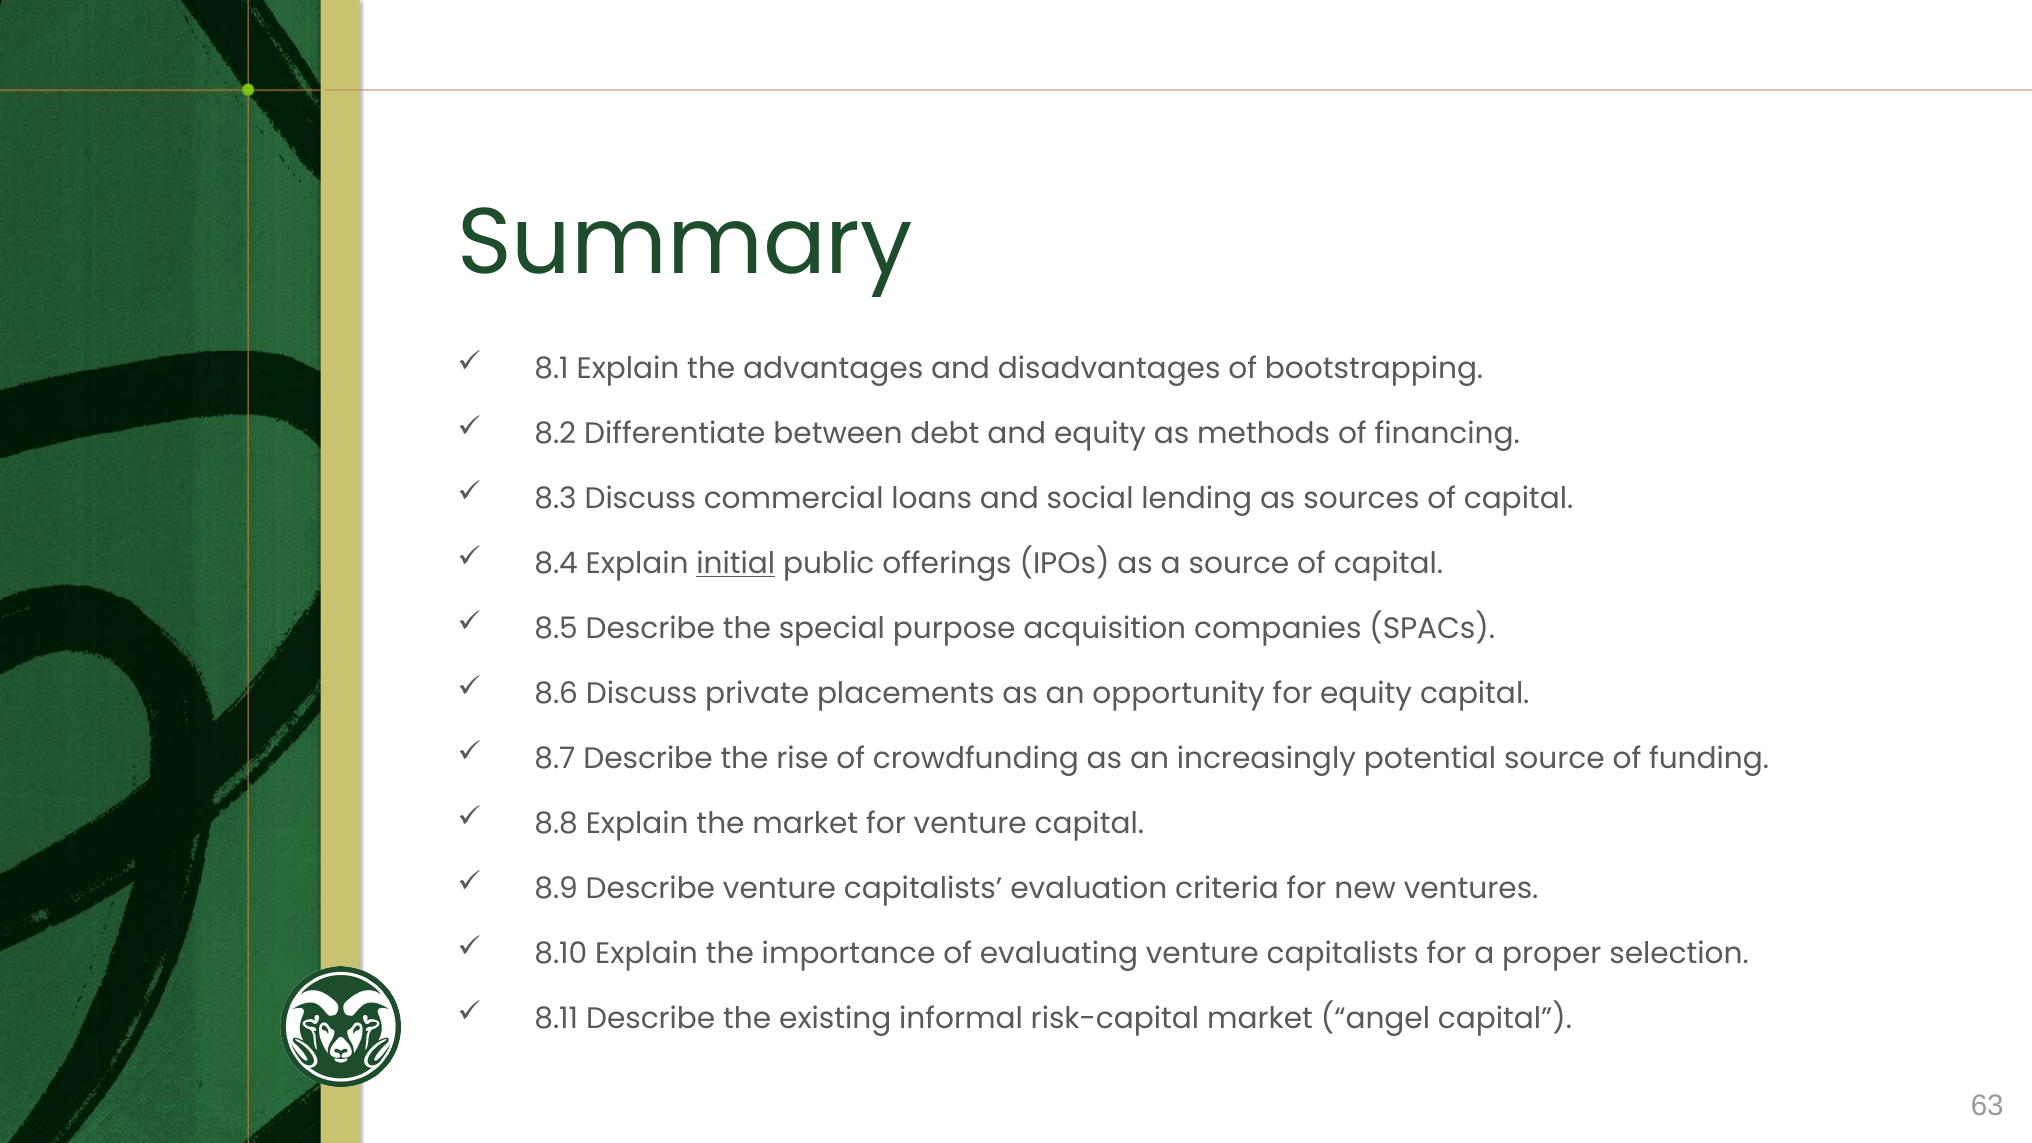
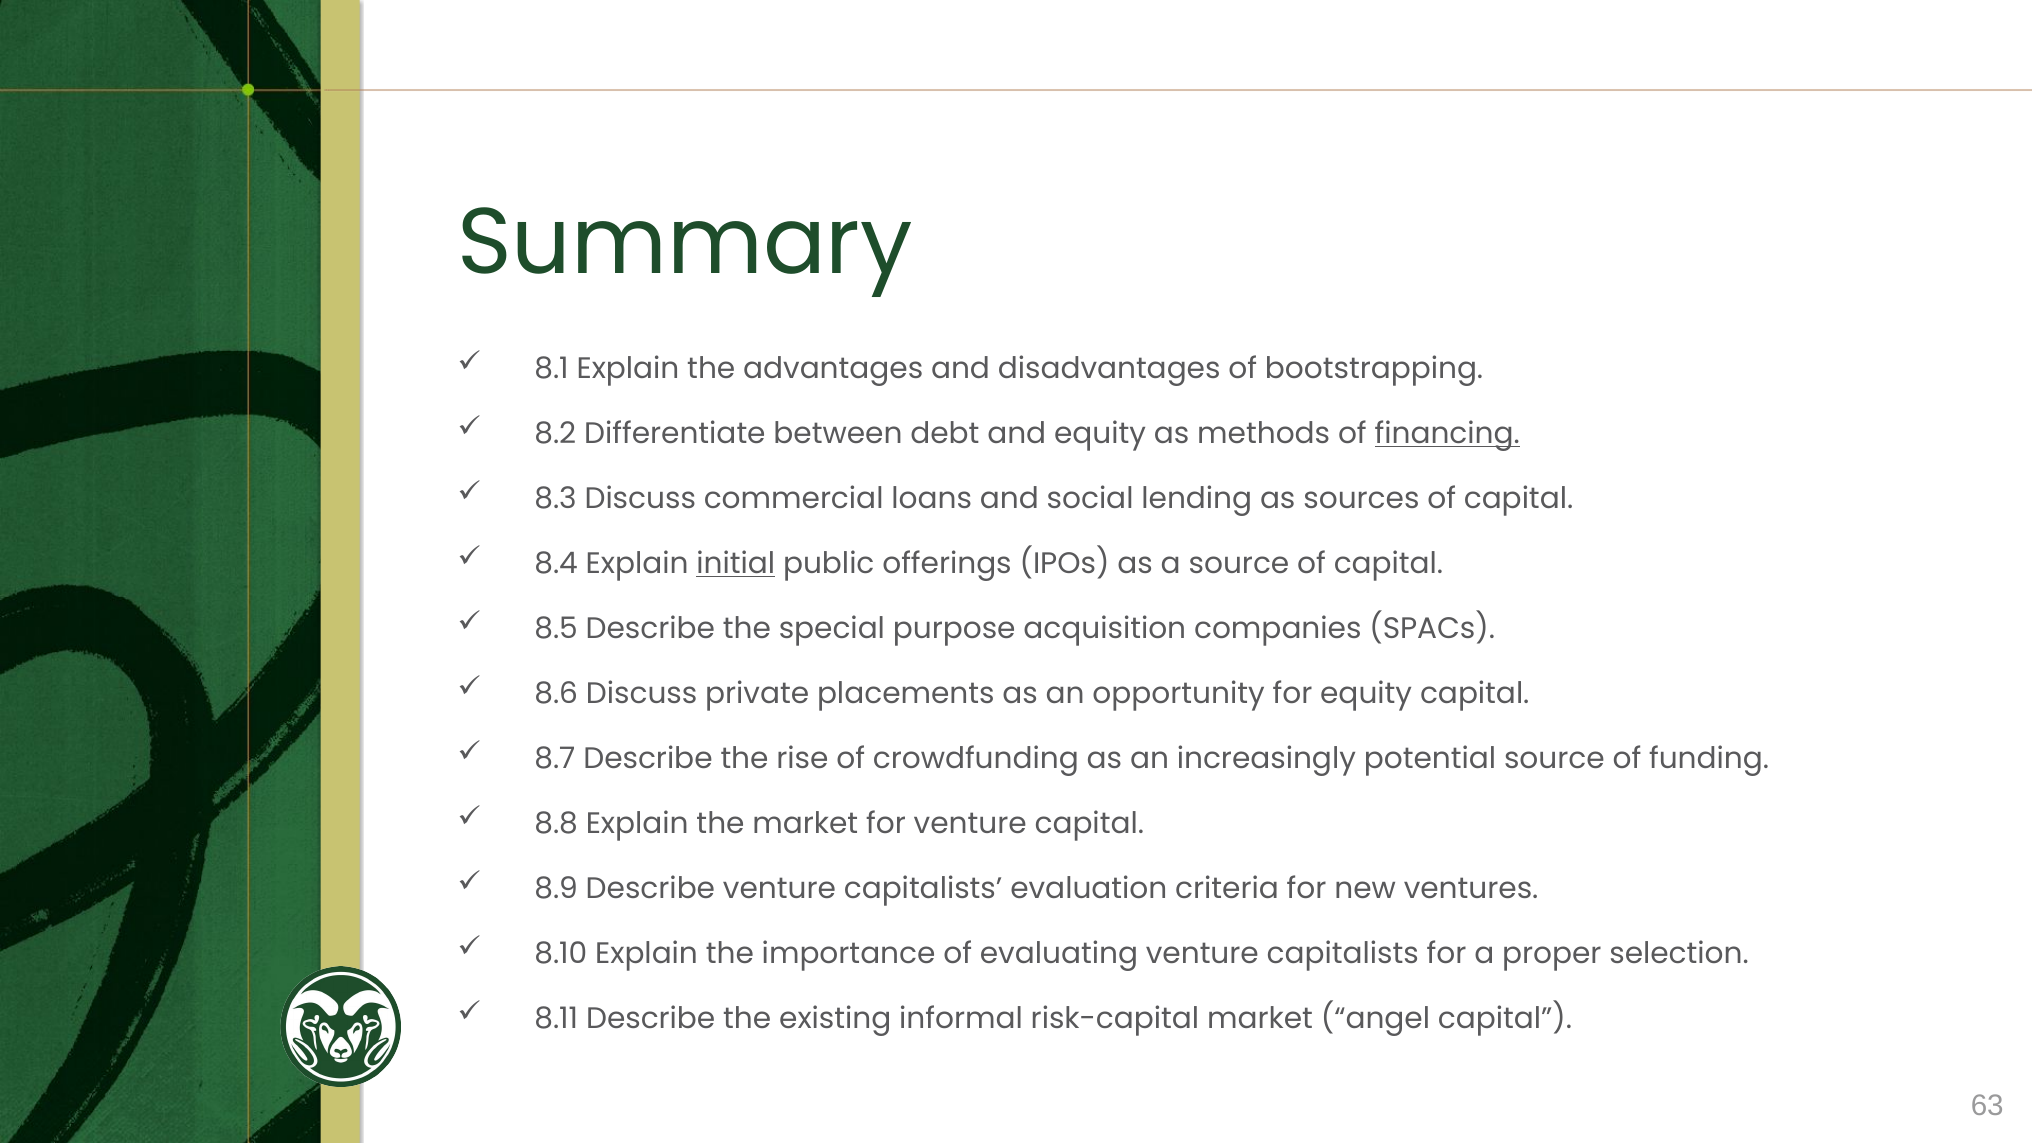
financing underline: none -> present
